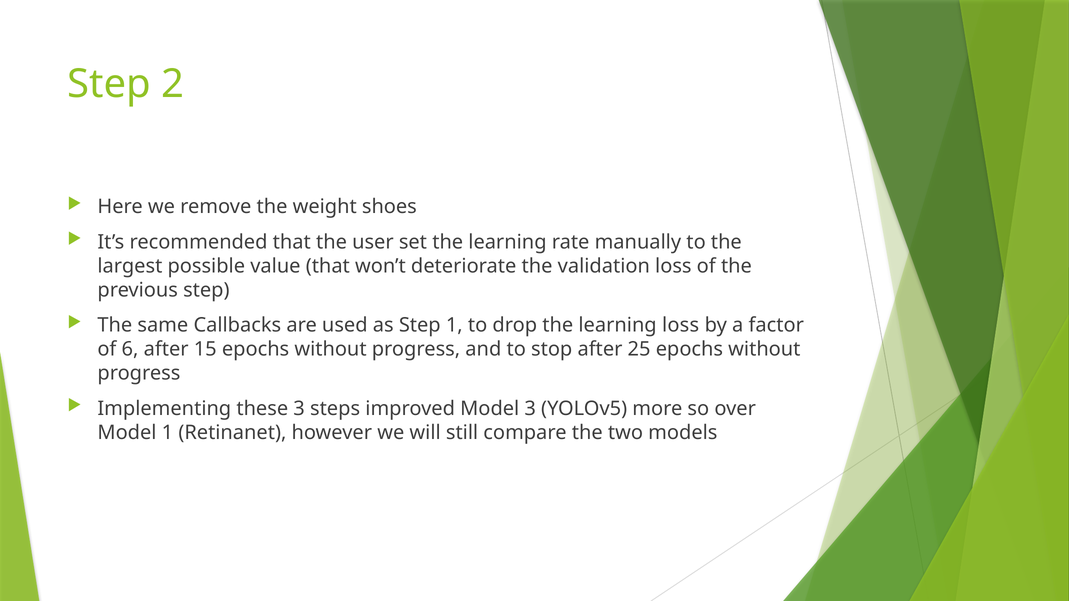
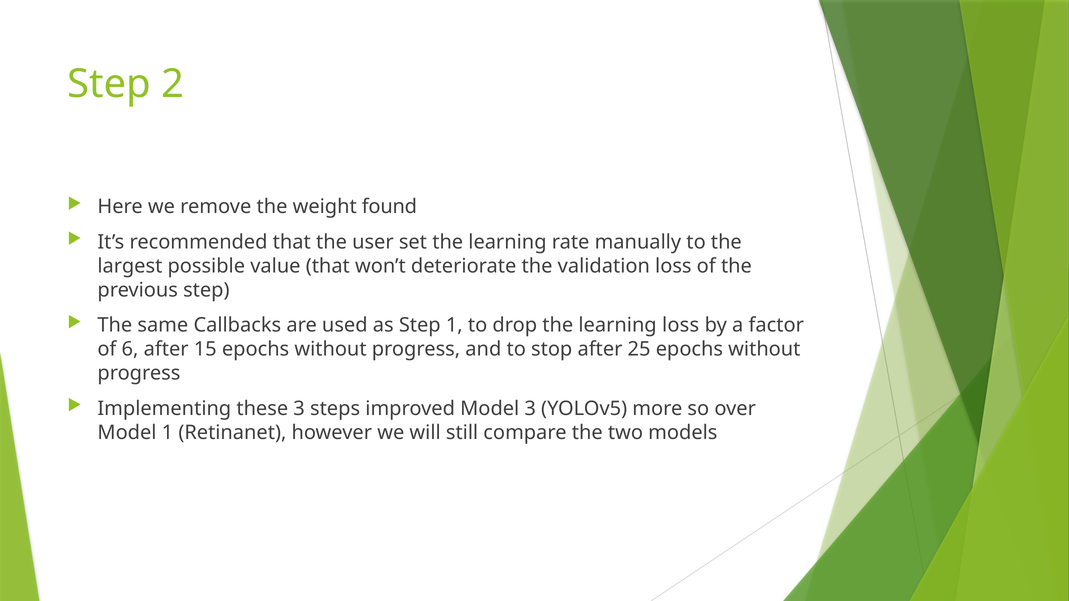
shoes: shoes -> found
